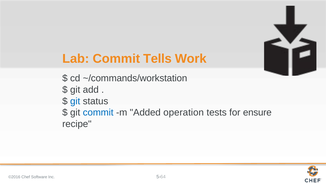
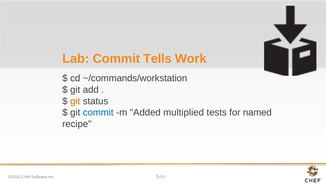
git at (75, 101) colour: blue -> orange
operation: operation -> multiplied
ensure: ensure -> named
